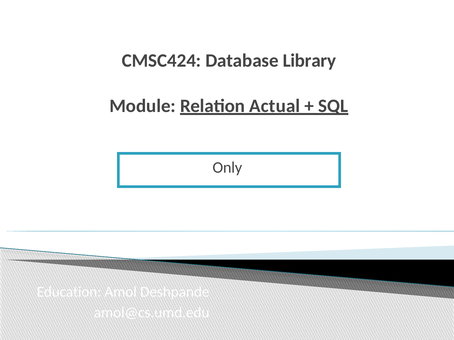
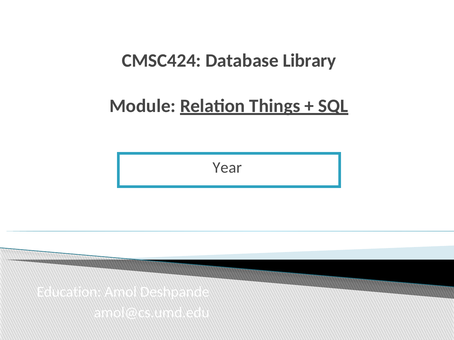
Actual: Actual -> Things
Only: Only -> Year
